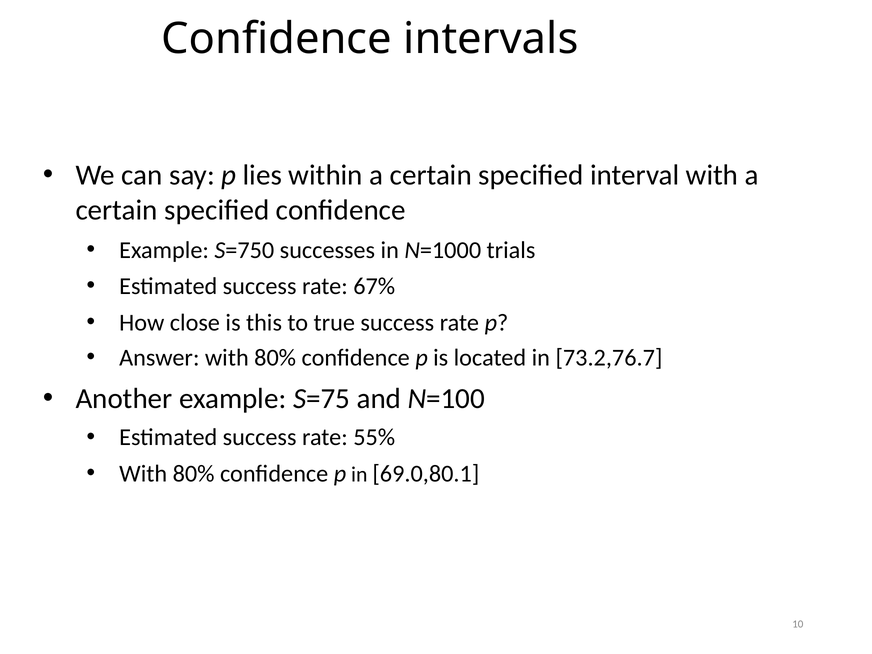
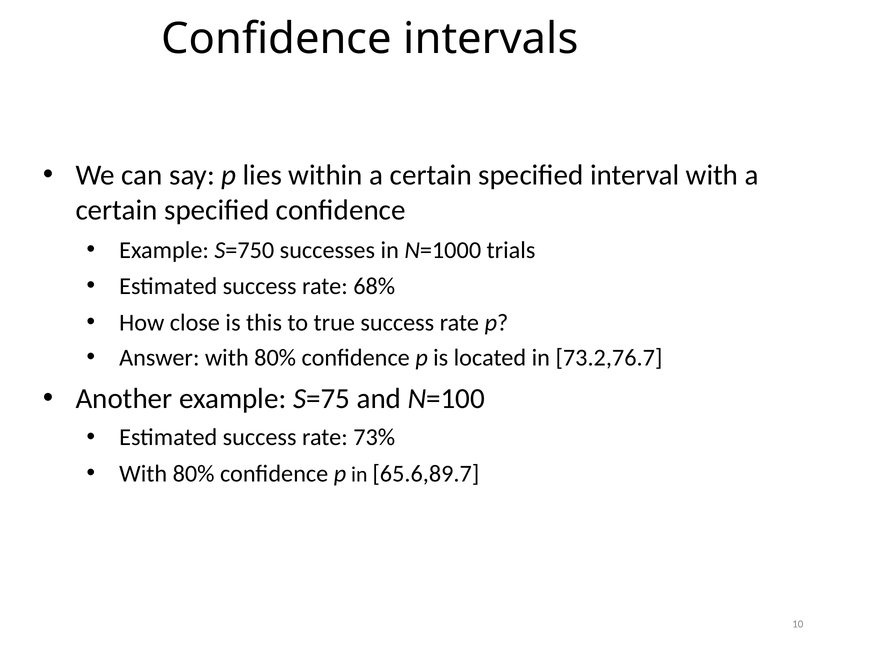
67%: 67% -> 68%
55%: 55% -> 73%
69.0,80.1: 69.0,80.1 -> 65.6,89.7
